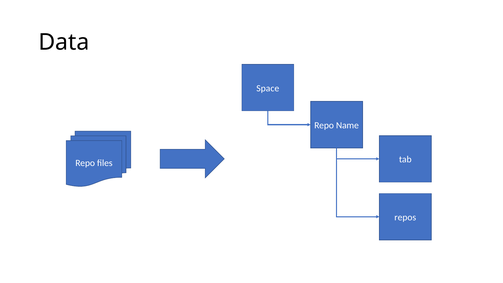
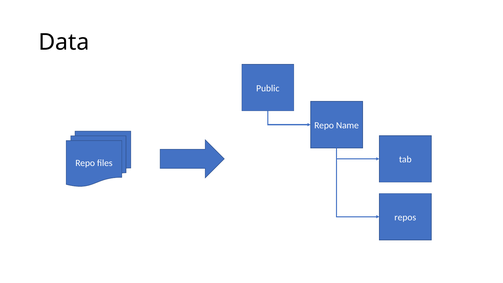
Space: Space -> Public
